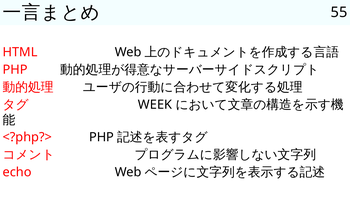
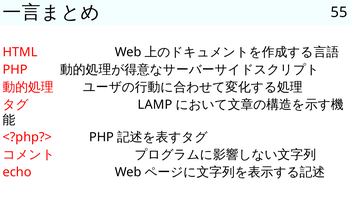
WEEK: WEEK -> LAMP
